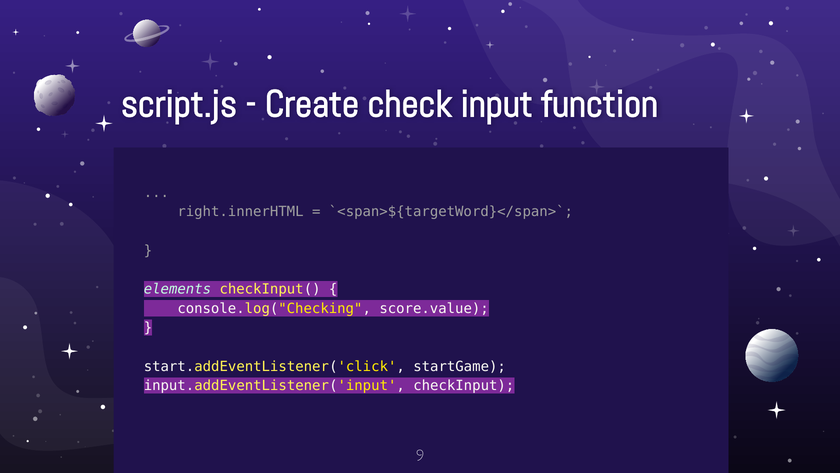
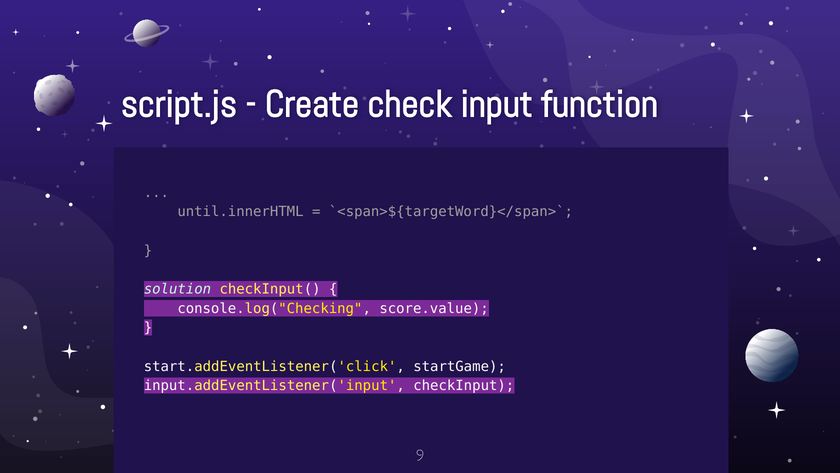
right.innerHTML: right.innerHTML -> until.innerHTML
elements: elements -> solution
